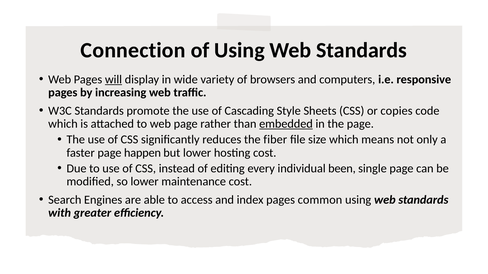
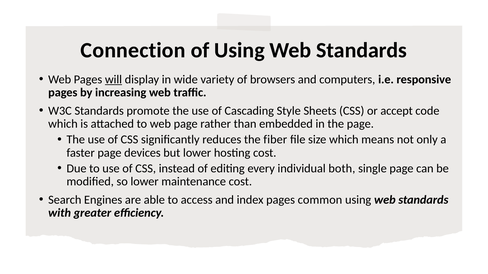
copies: copies -> accept
embedded underline: present -> none
happen: happen -> devices
been: been -> both
